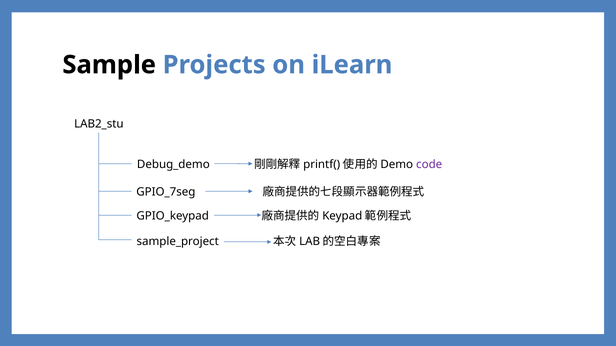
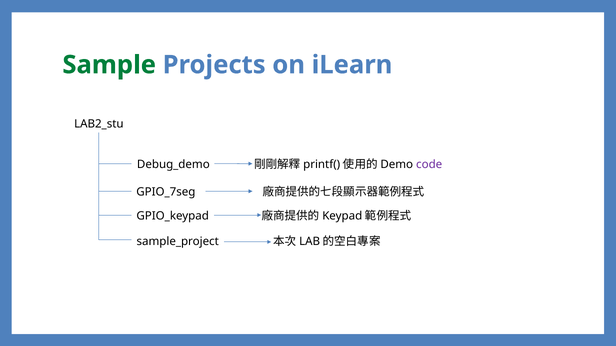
Sample colour: black -> green
